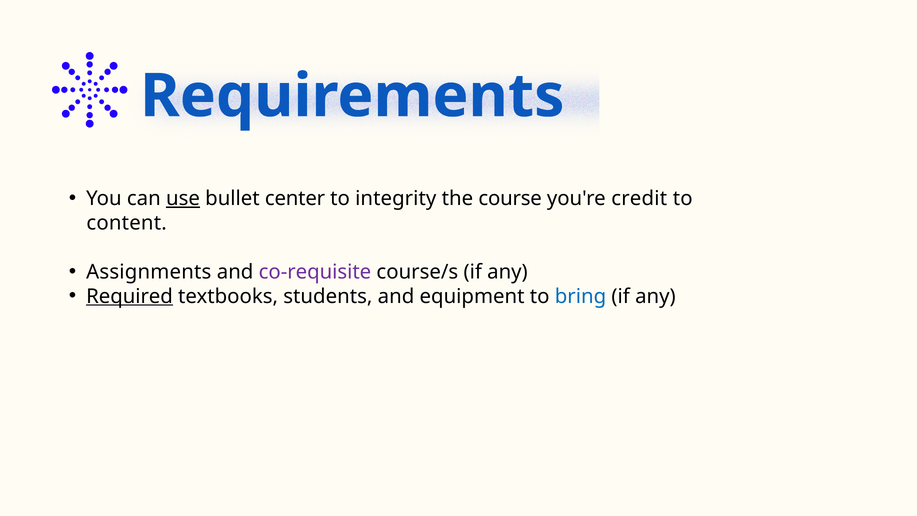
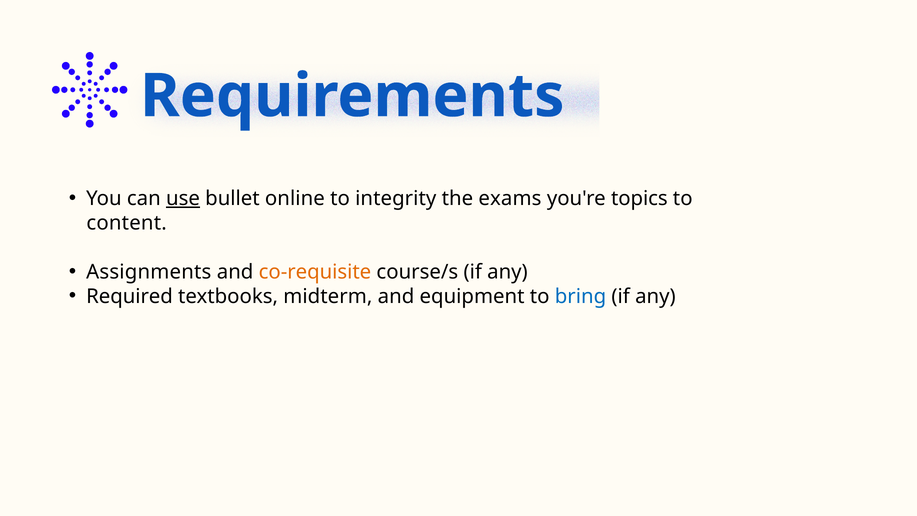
center: center -> online
course: course -> exams
credit: credit -> topics
co-requisite colour: purple -> orange
Required underline: present -> none
students: students -> midterm
